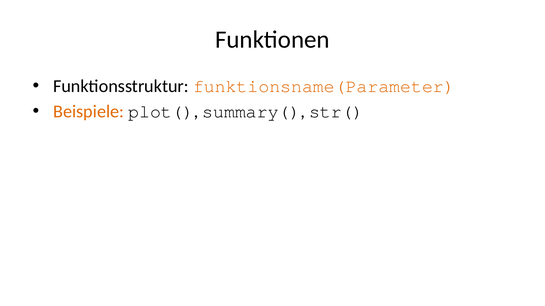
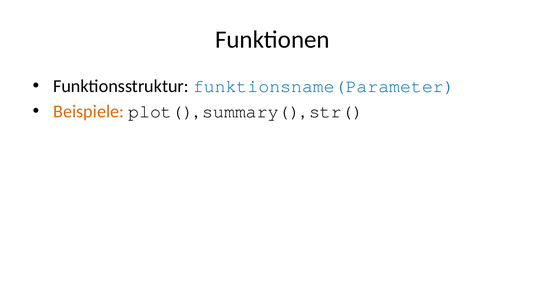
funktionsname(Parameter colour: orange -> blue
